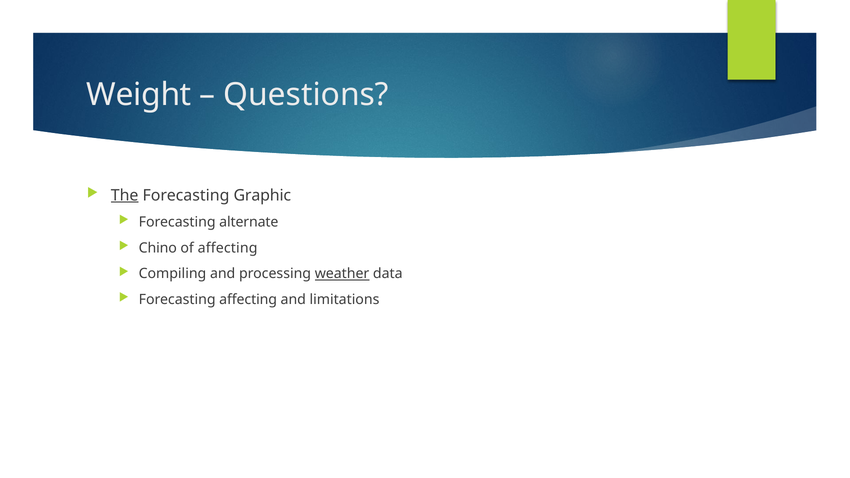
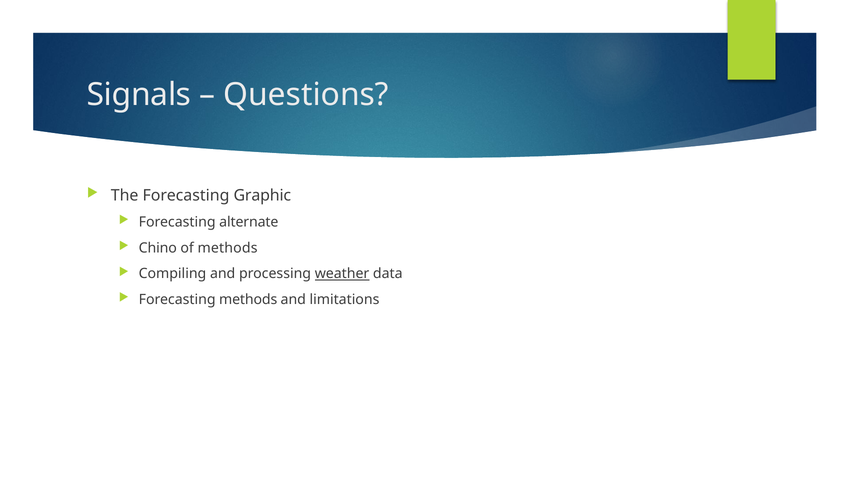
Weight: Weight -> Signals
The underline: present -> none
of affecting: affecting -> methods
Forecasting affecting: affecting -> methods
